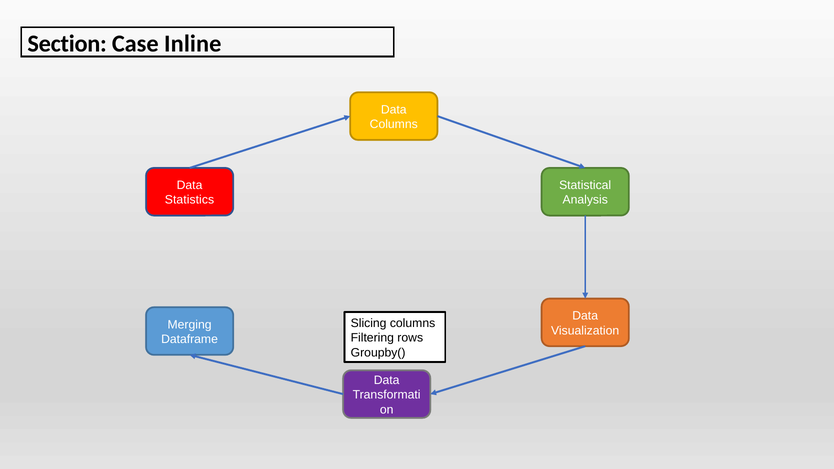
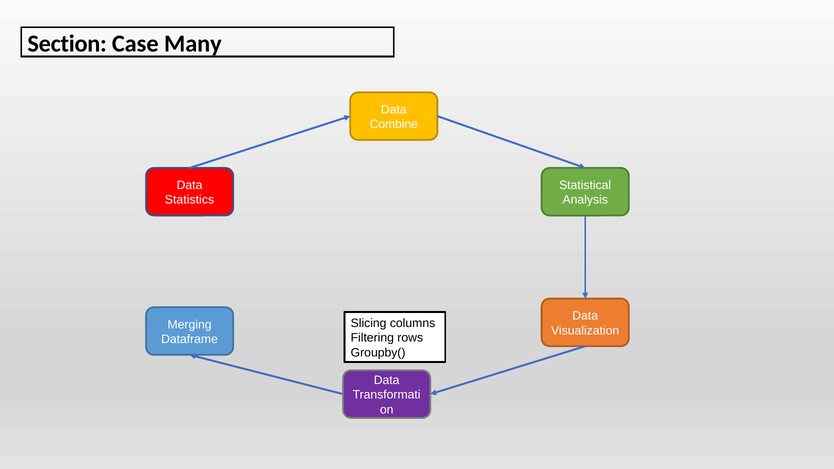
Inline: Inline -> Many
Columns at (394, 124): Columns -> Combine
